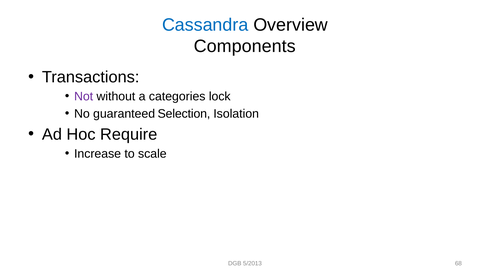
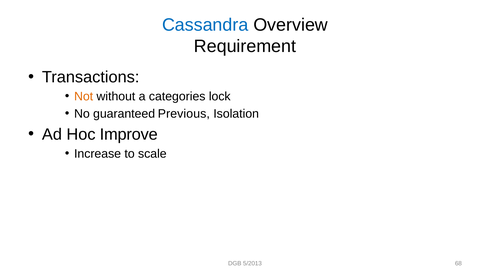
Components: Components -> Requirement
Not colour: purple -> orange
Selection: Selection -> Previous
Require: Require -> Improve
